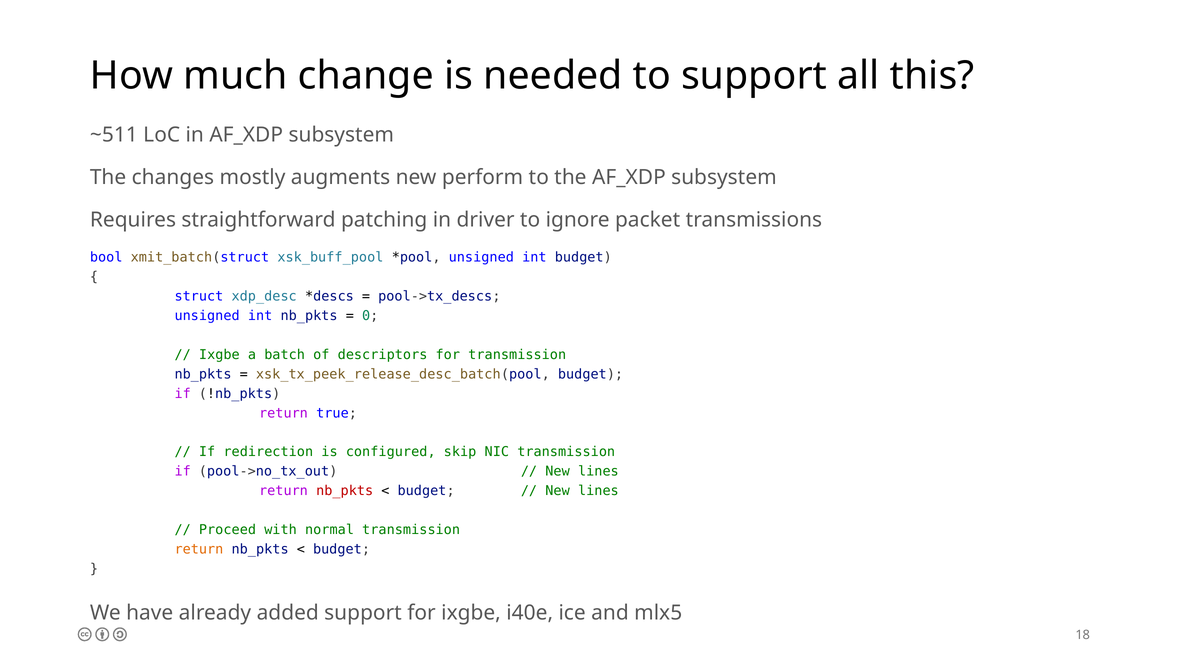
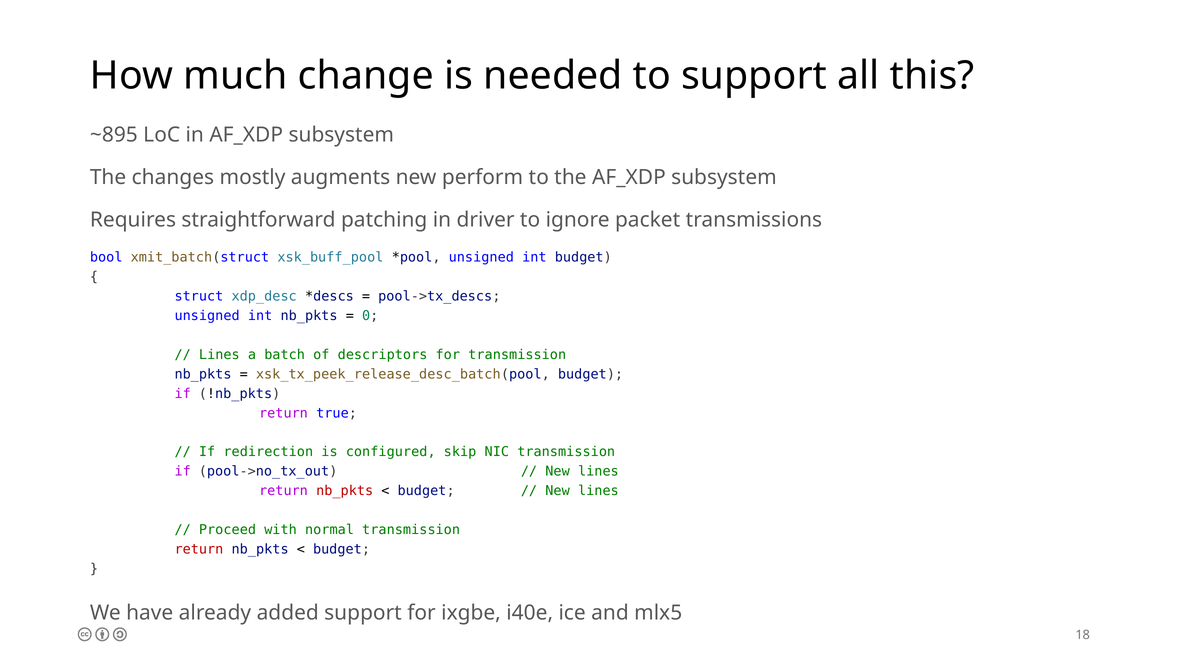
~511: ~511 -> ~895
Ixgbe at (219, 354): Ixgbe -> Lines
return at (199, 549) colour: orange -> red
